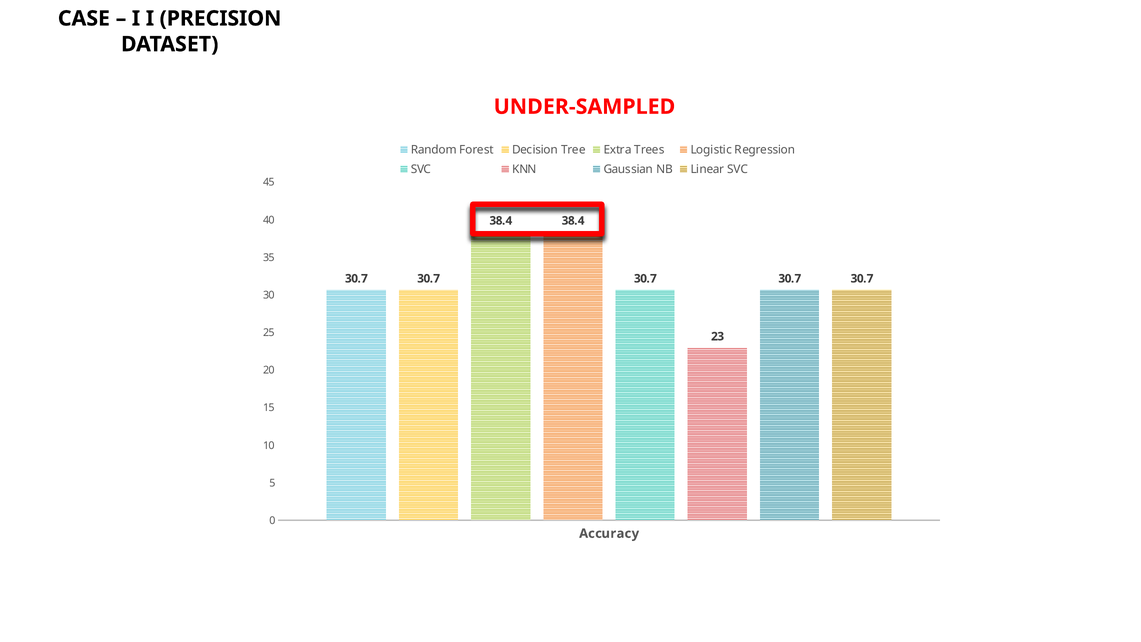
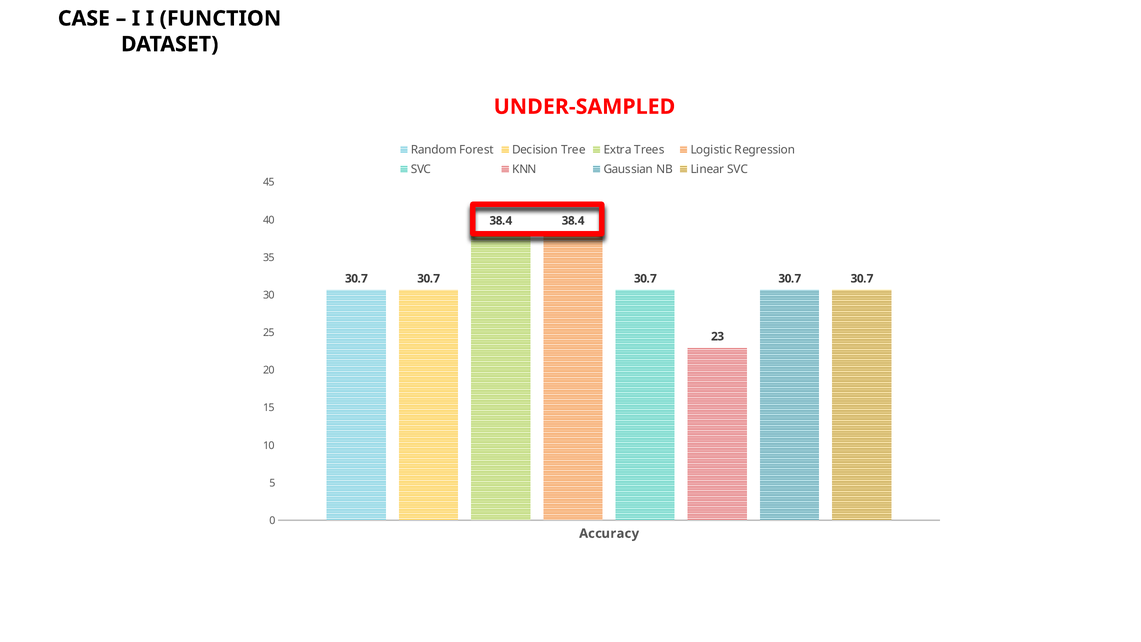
PRECISION: PRECISION -> FUNCTION
